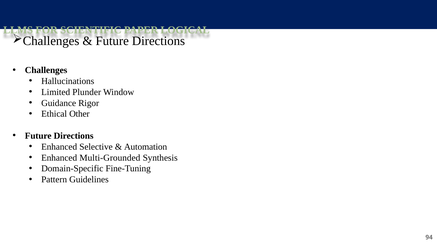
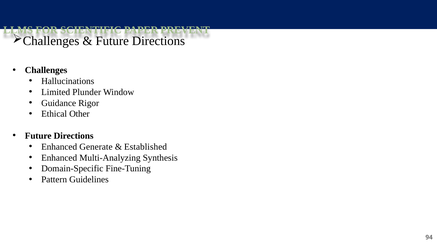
LOGICAL: LOGICAL -> PREVENT
Selective: Selective -> Generate
Automation: Automation -> Established
Multi-Grounded: Multi-Grounded -> Multi-Analyzing
